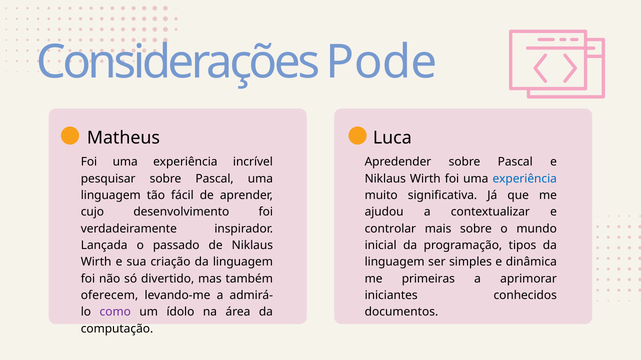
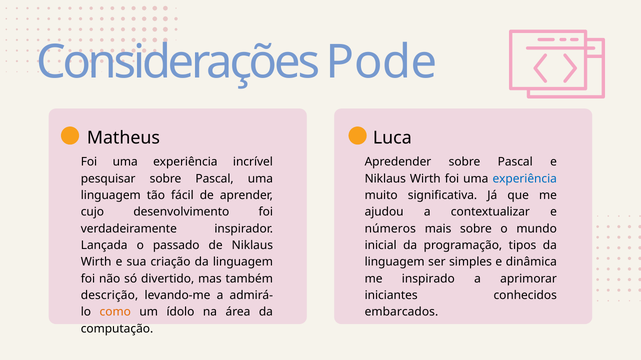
controlar: controlar -> números
primeiras: primeiras -> inspirado
oferecem: oferecem -> descrição
como colour: purple -> orange
documentos: documentos -> embarcados
